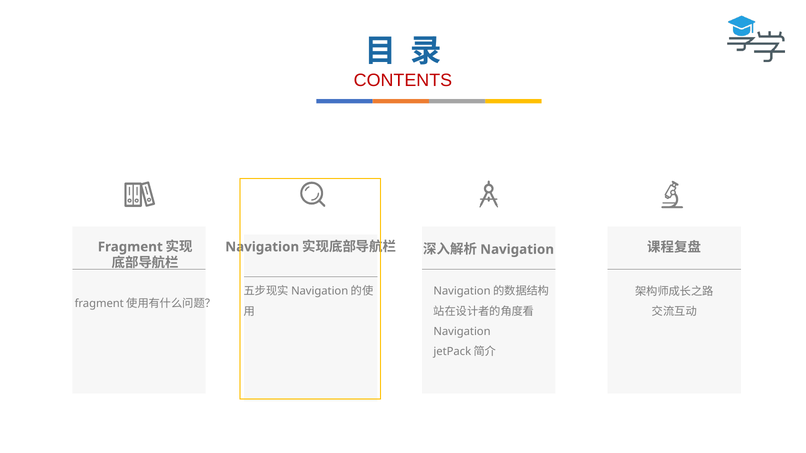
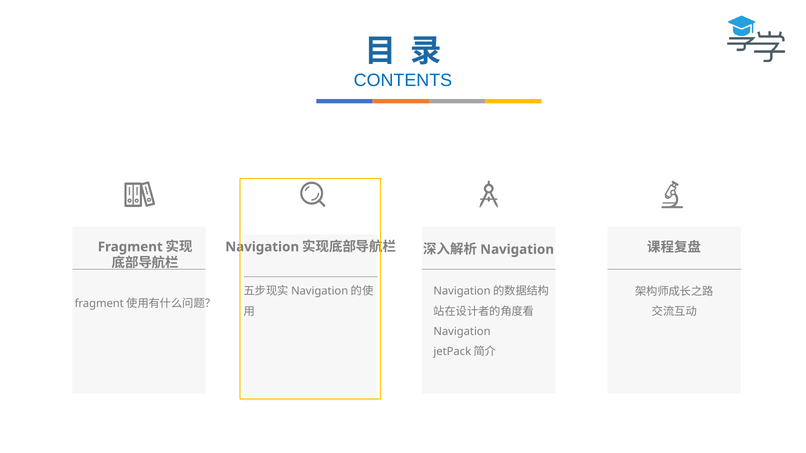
CONTENTS colour: red -> blue
